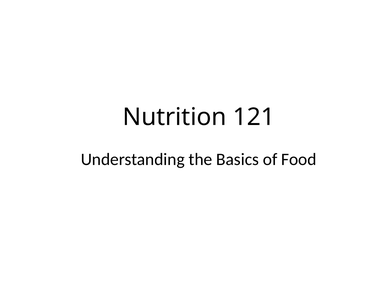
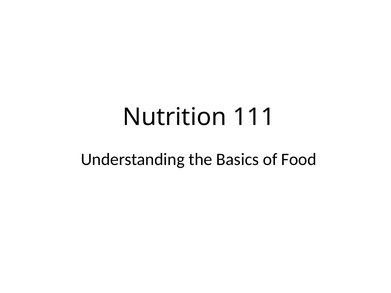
121: 121 -> 111
